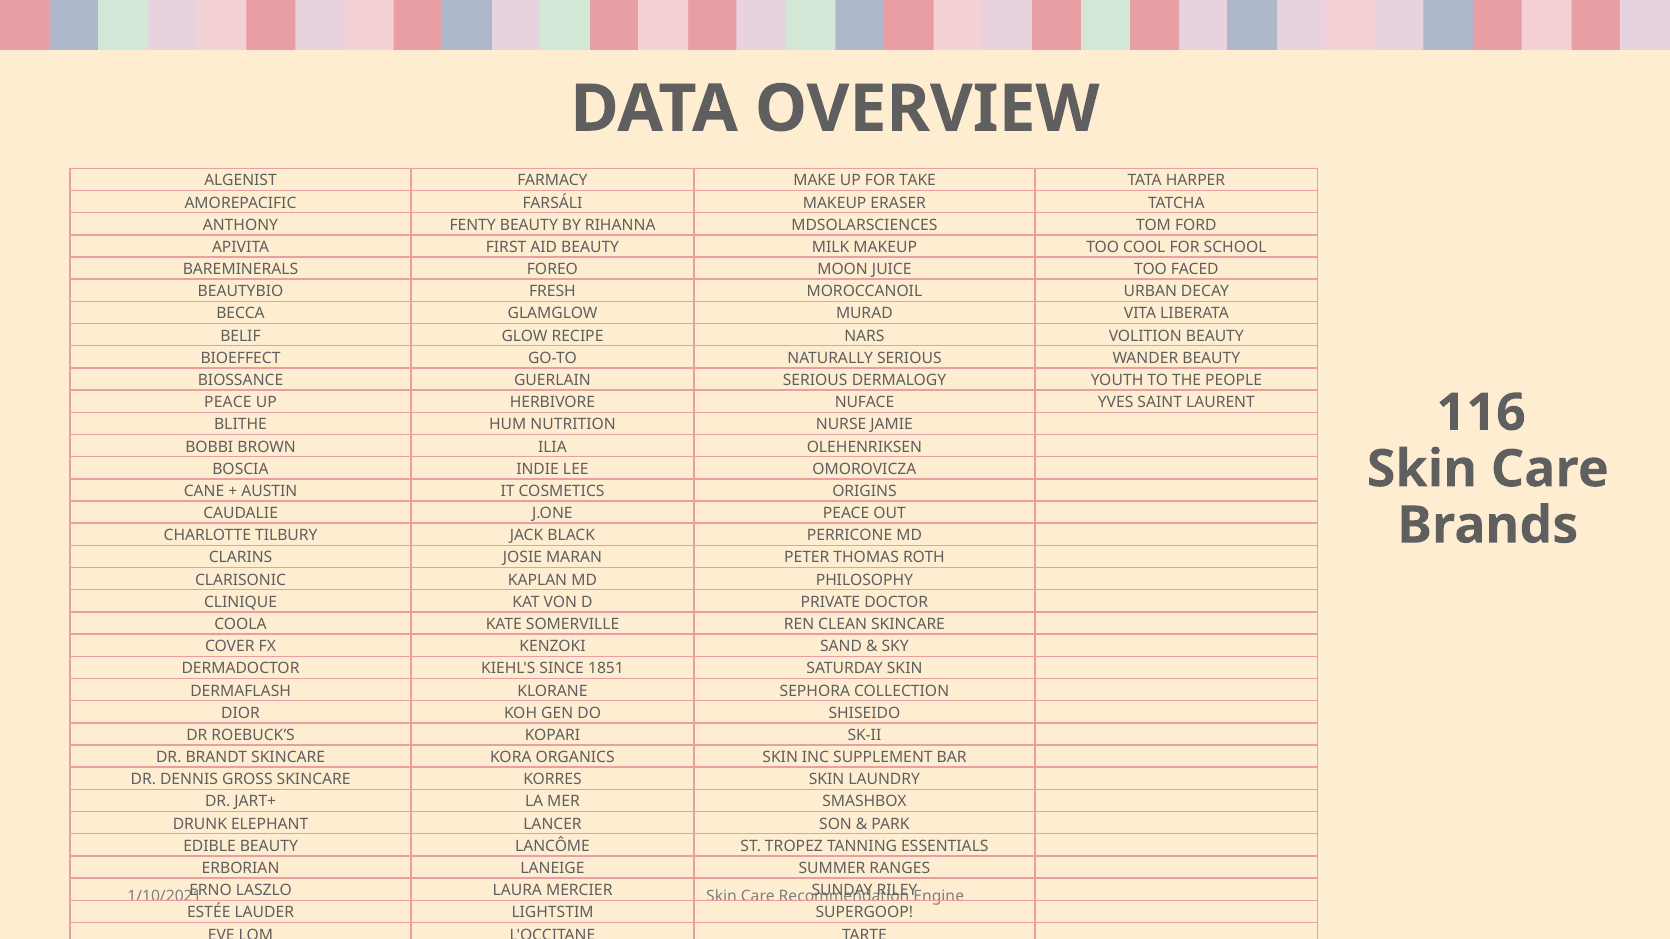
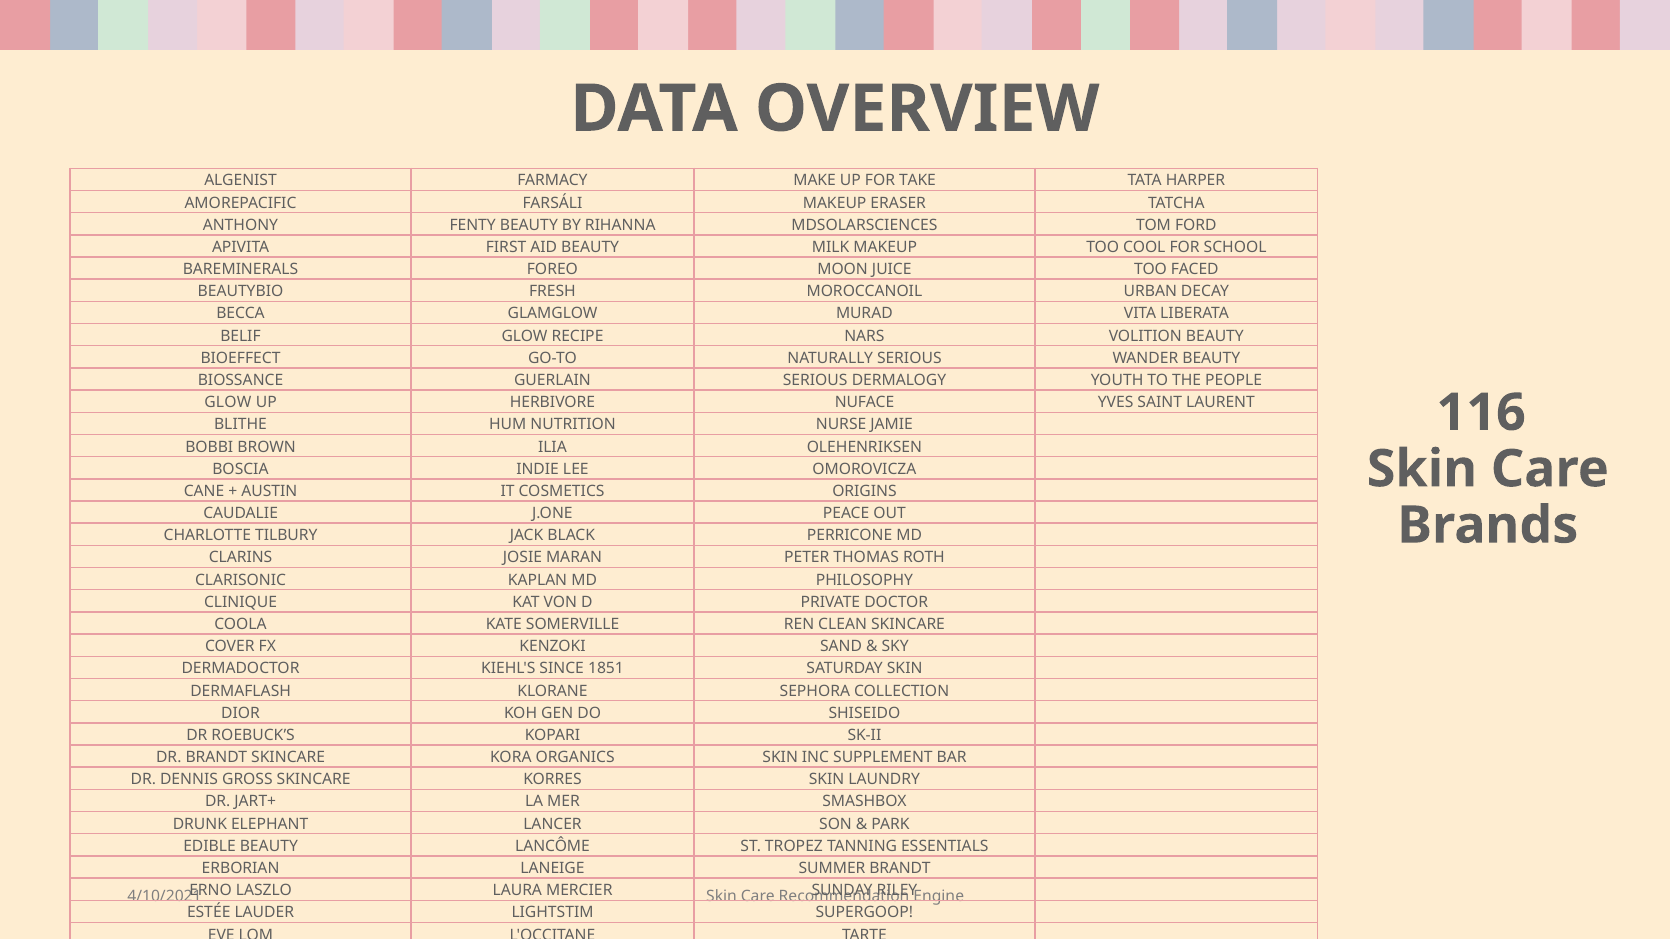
PEACE at (228, 403): PEACE -> GLOW
SUMMER RANGES: RANGES -> BRANDT
1/10/2021: 1/10/2021 -> 4/10/2021
